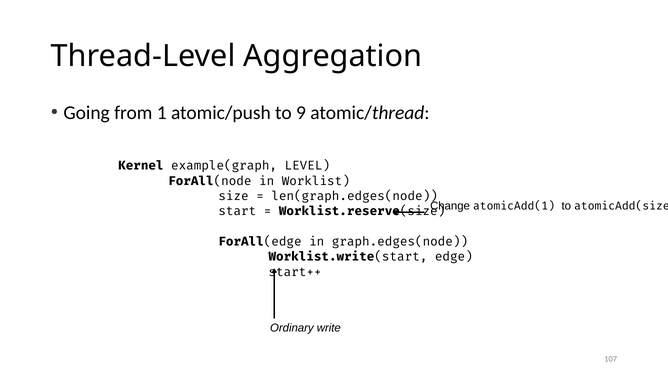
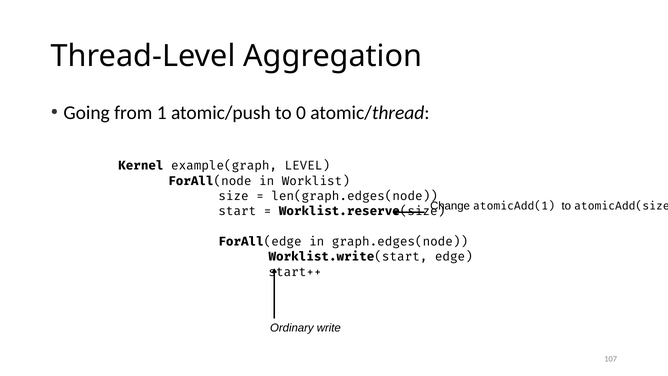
9: 9 -> 0
